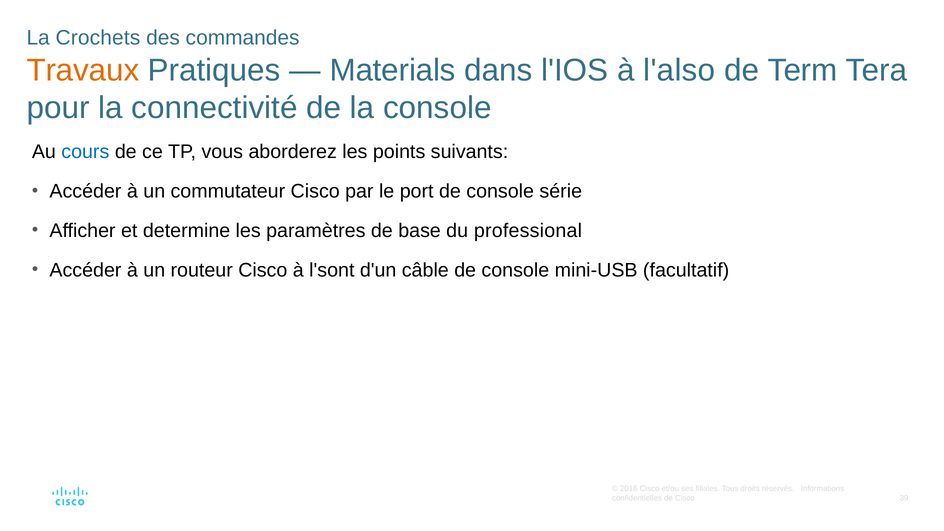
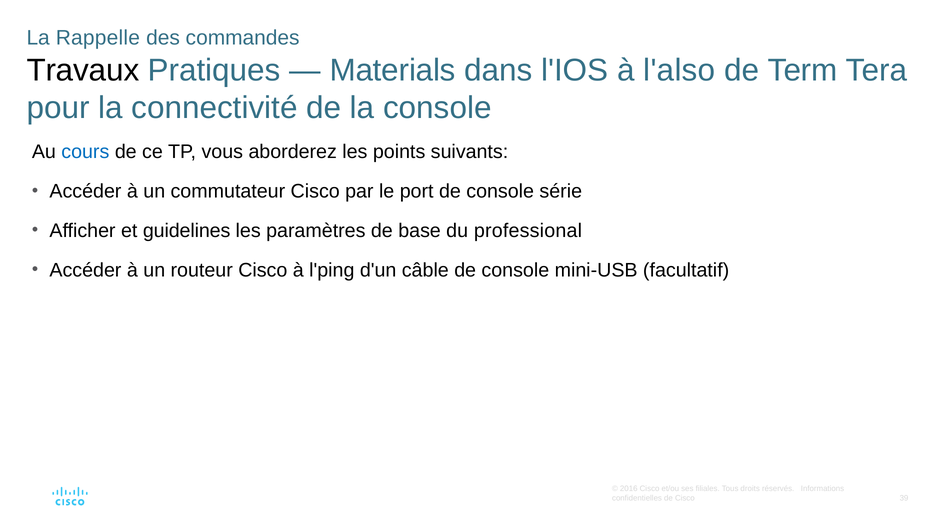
Crochets: Crochets -> Rappelle
Travaux colour: orange -> black
determine: determine -> guidelines
l'sont: l'sont -> l'ping
